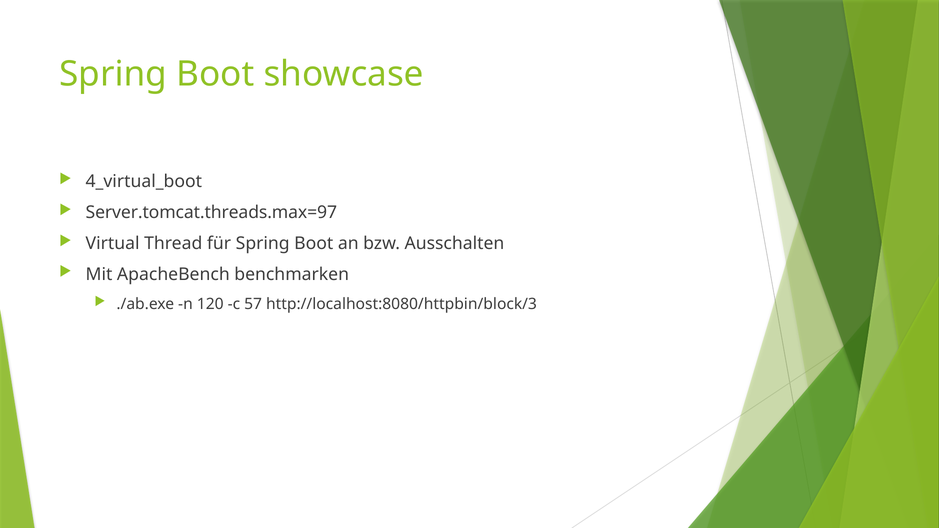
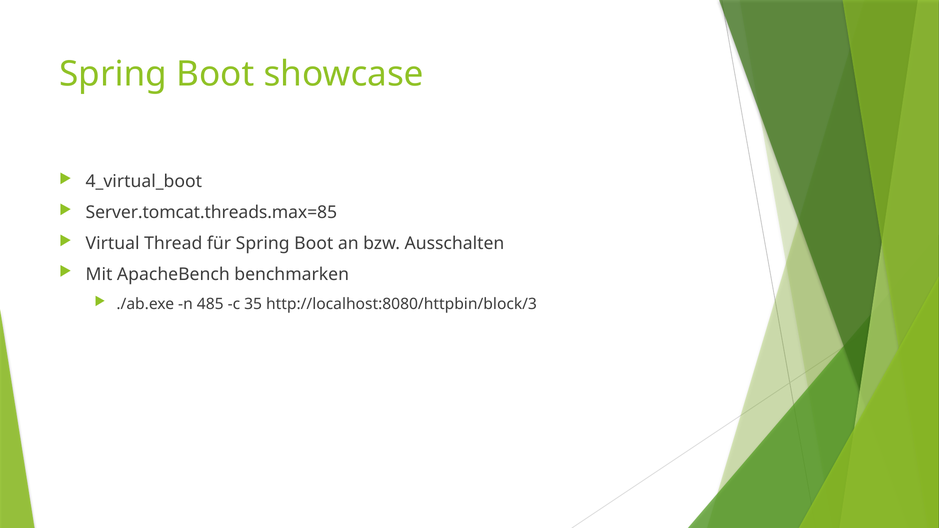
Server.tomcat.threads.max=97: Server.tomcat.threads.max=97 -> Server.tomcat.threads.max=85
120: 120 -> 485
57: 57 -> 35
